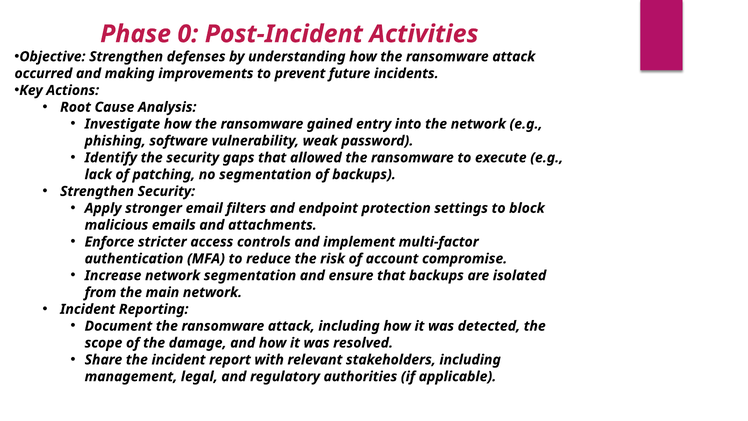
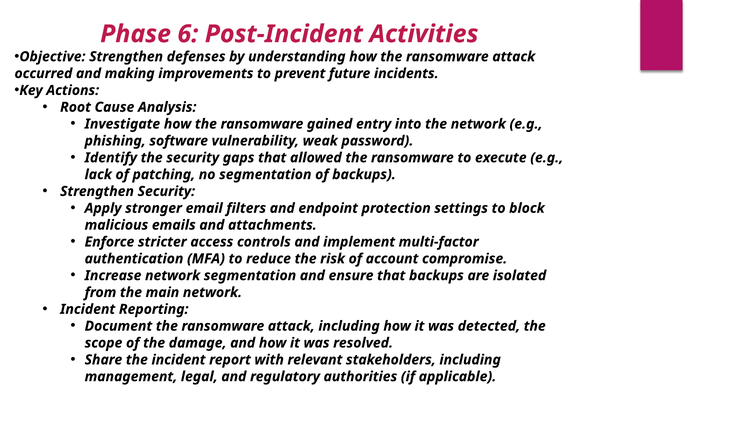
0: 0 -> 6
